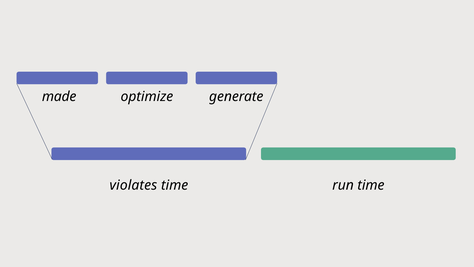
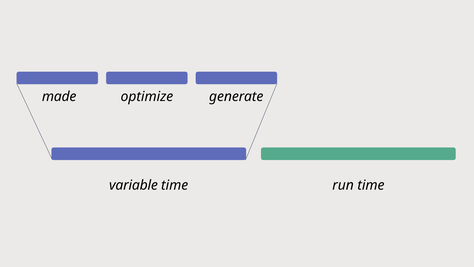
violates: violates -> variable
